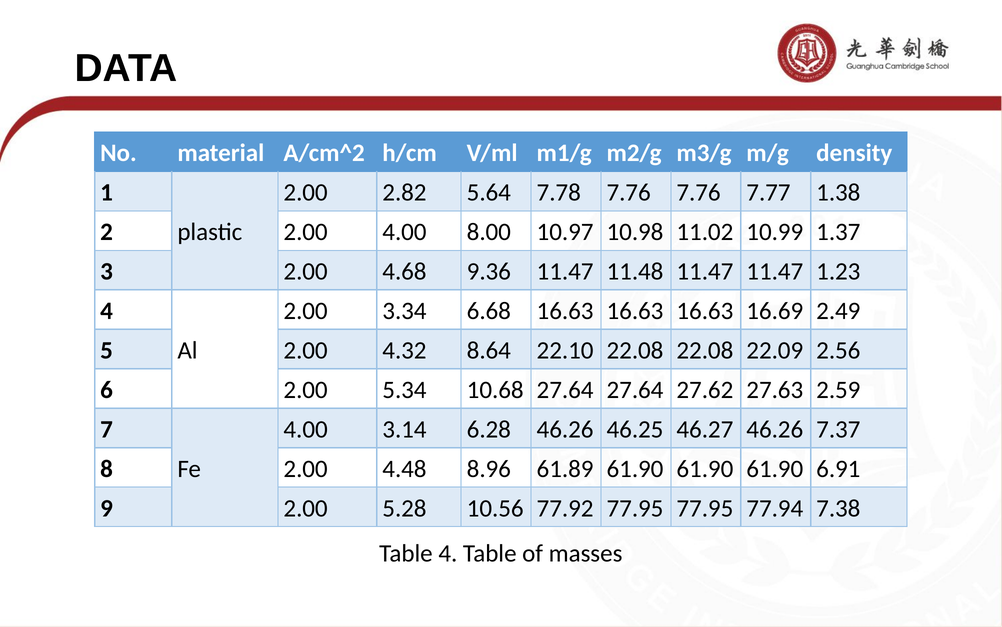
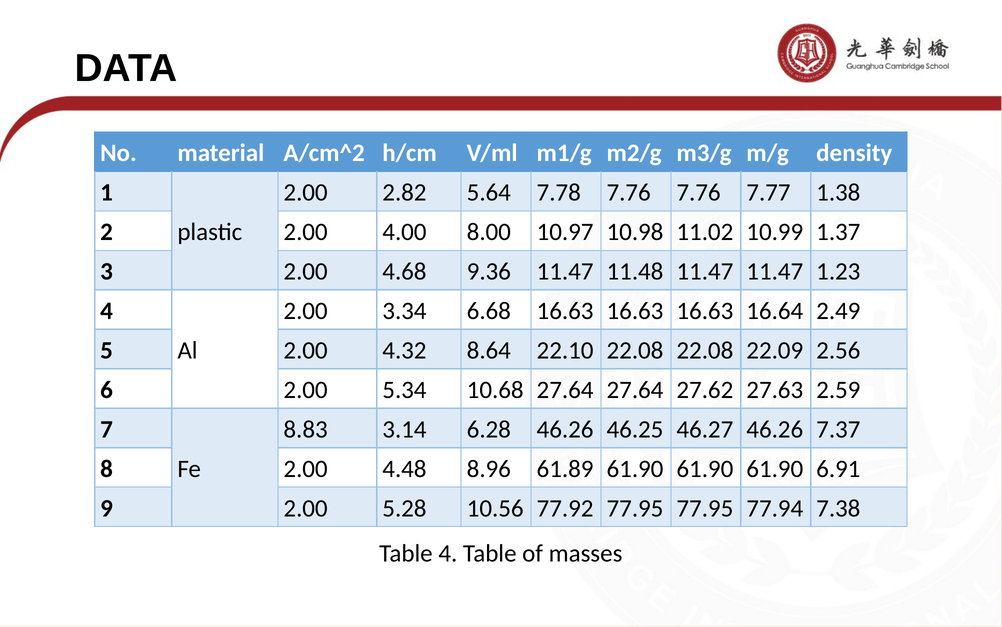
16.69: 16.69 -> 16.64
4.00 at (306, 429): 4.00 -> 8.83
